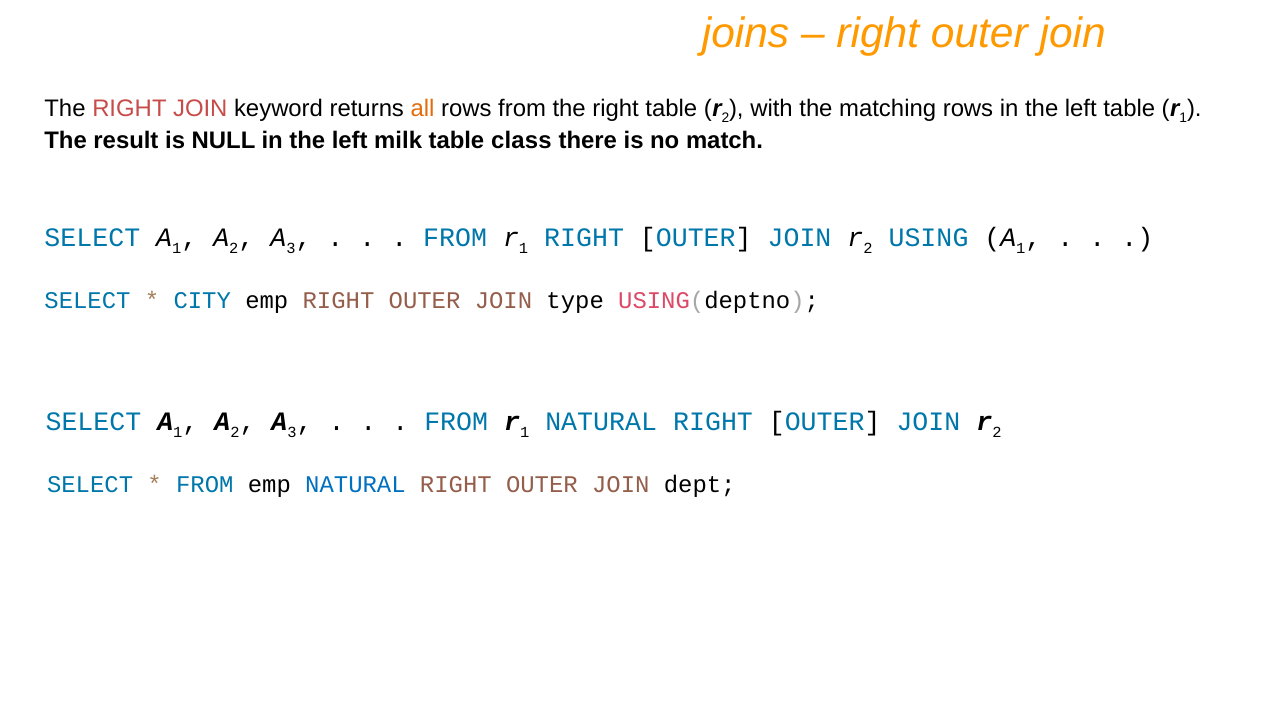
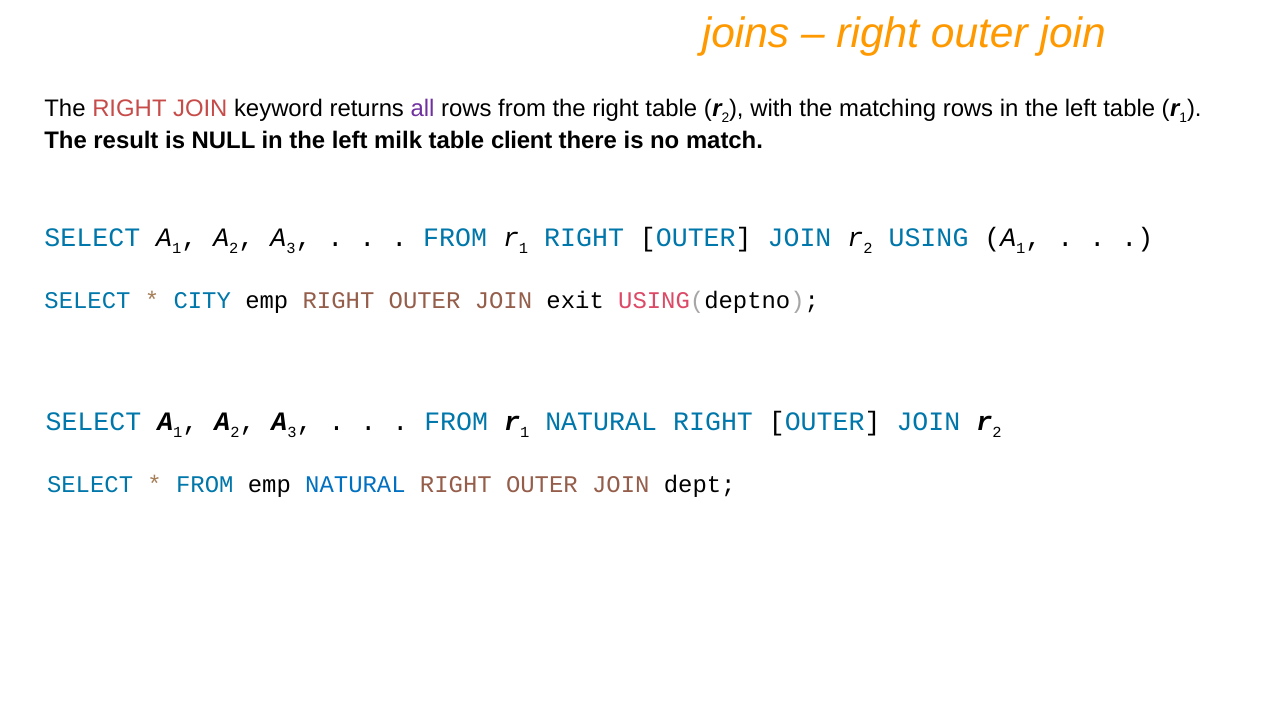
all colour: orange -> purple
class: class -> client
type: type -> exit
